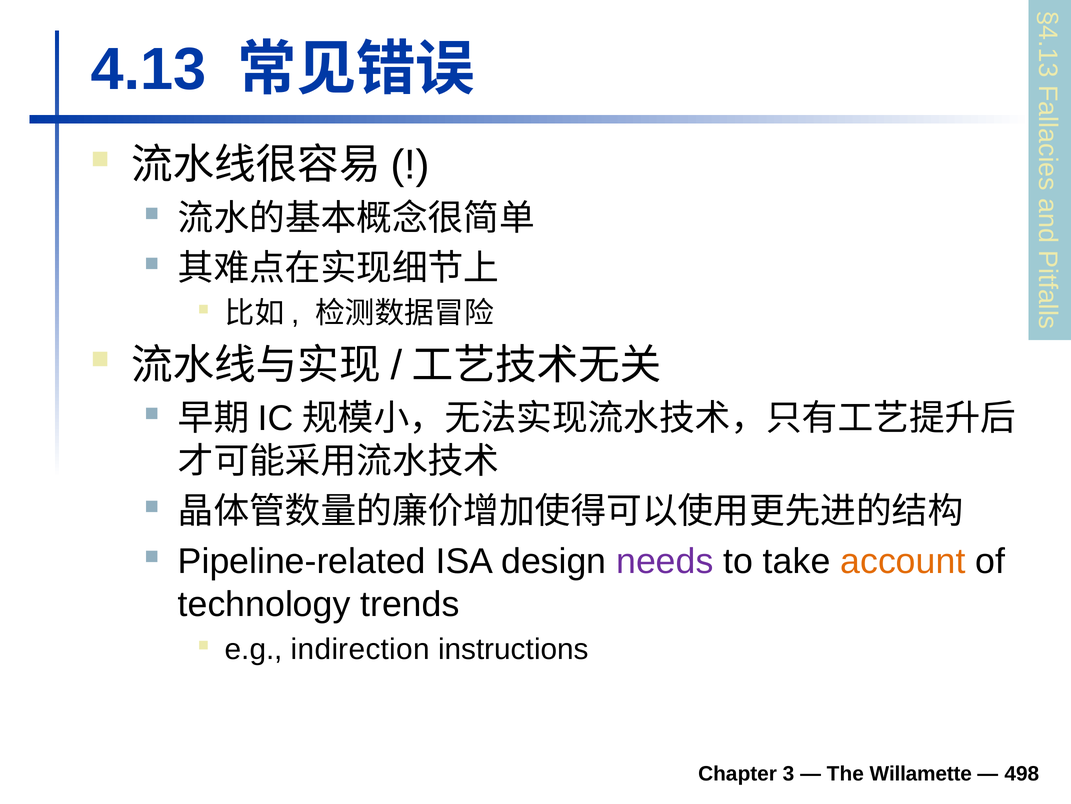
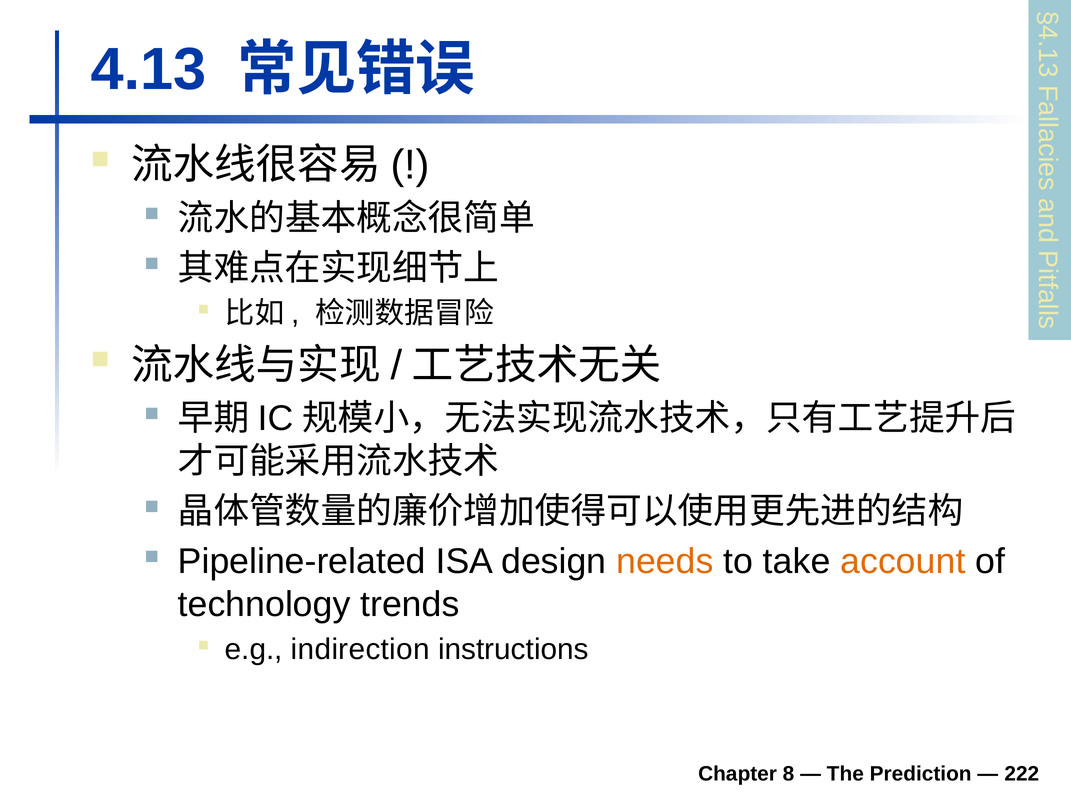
needs colour: purple -> orange
Chapter 3: 3 -> 8
Willamette: Willamette -> Prediction
498: 498 -> 222
